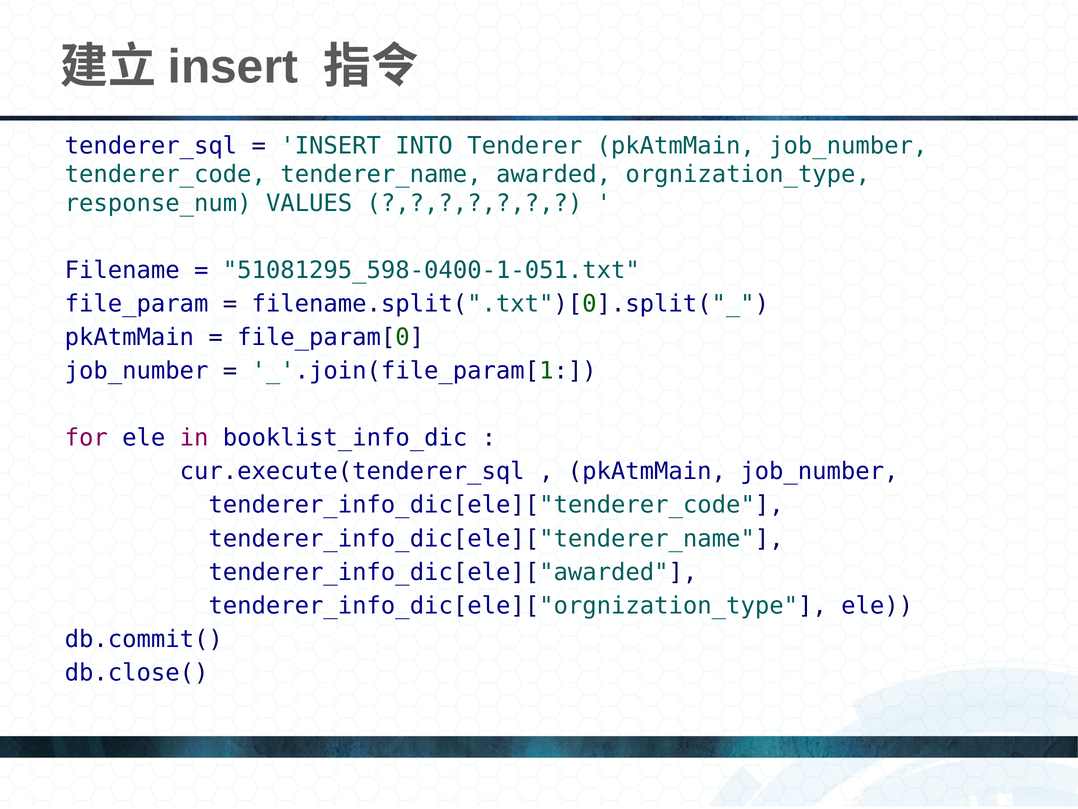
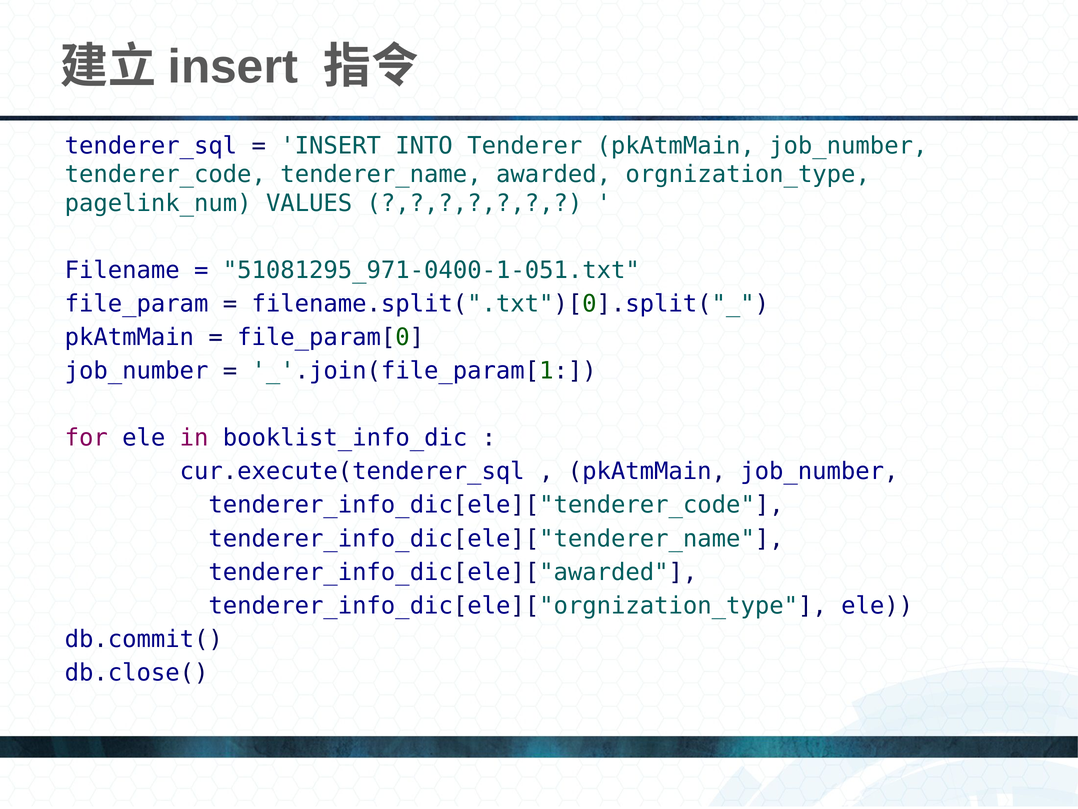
response_num: response_num -> pagelink_num
51081295_598-0400-1-051.txt: 51081295_598-0400-1-051.txt -> 51081295_971-0400-1-051.txt
